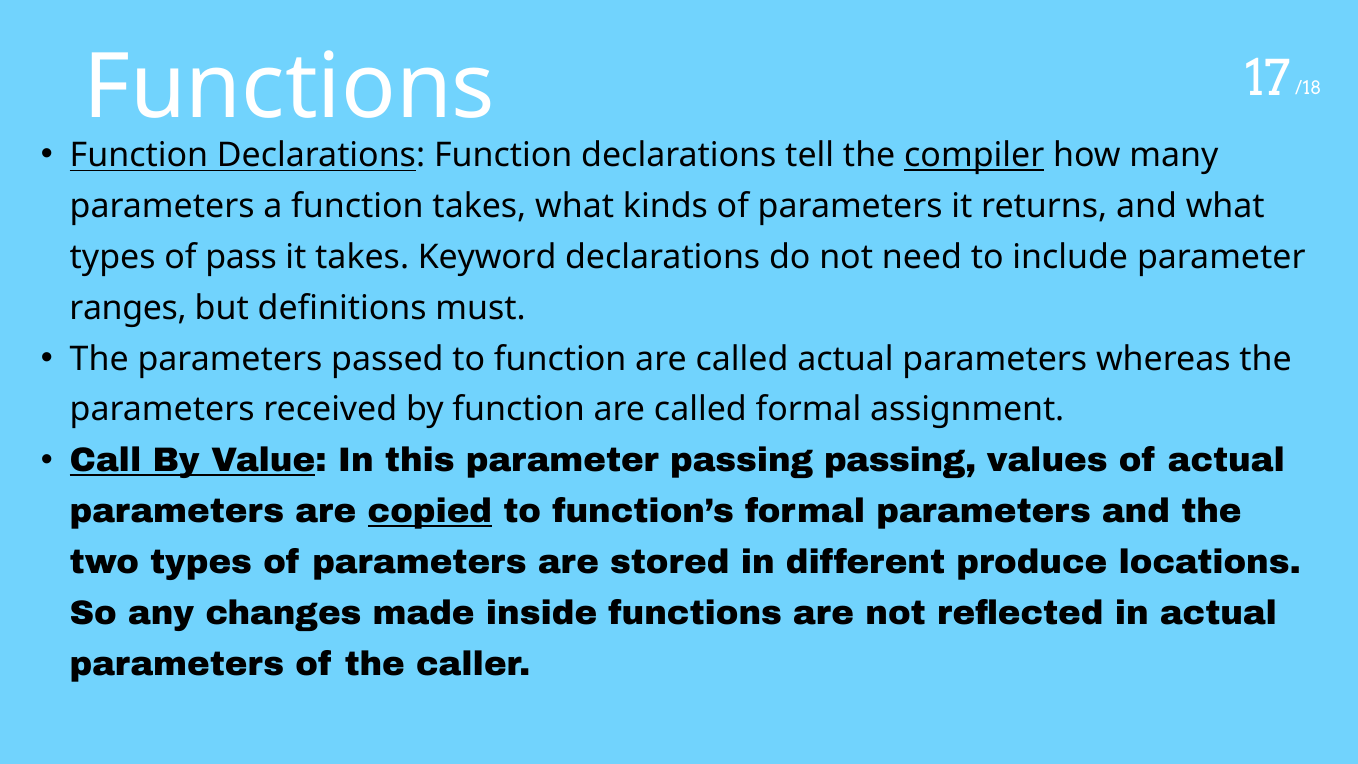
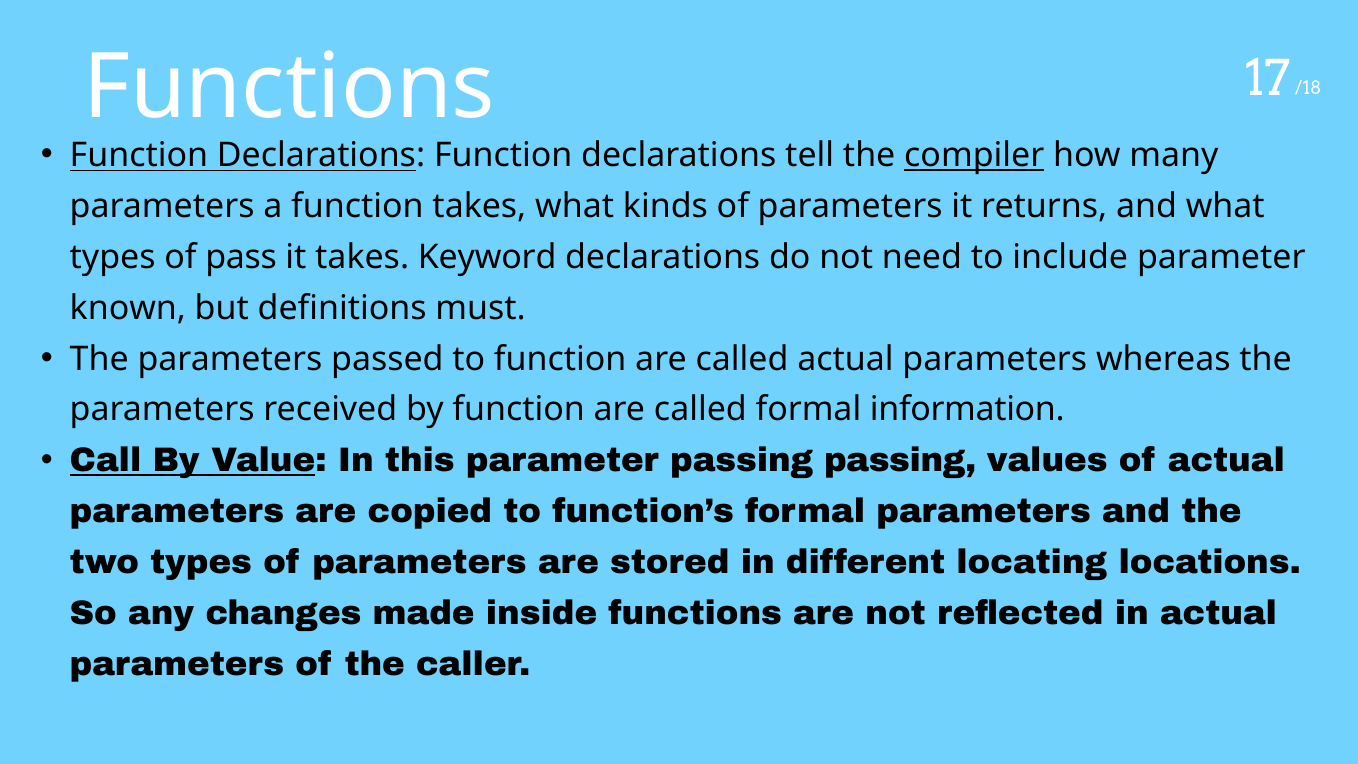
ranges: ranges -> known
assignment: assignment -> information
copied underline: present -> none
produce: produce -> locating
